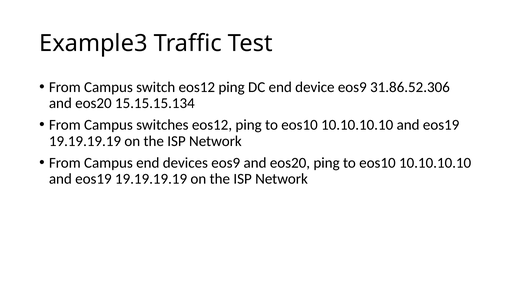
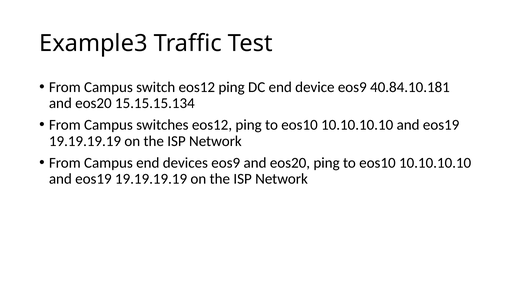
31.86.52.306: 31.86.52.306 -> 40.84.10.181
